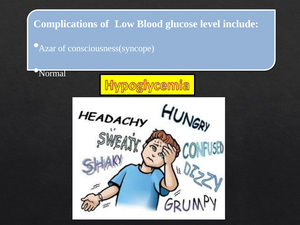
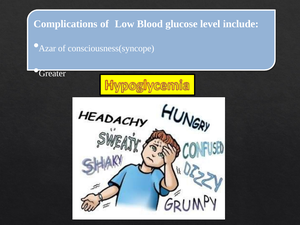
Normal: Normal -> Greater
